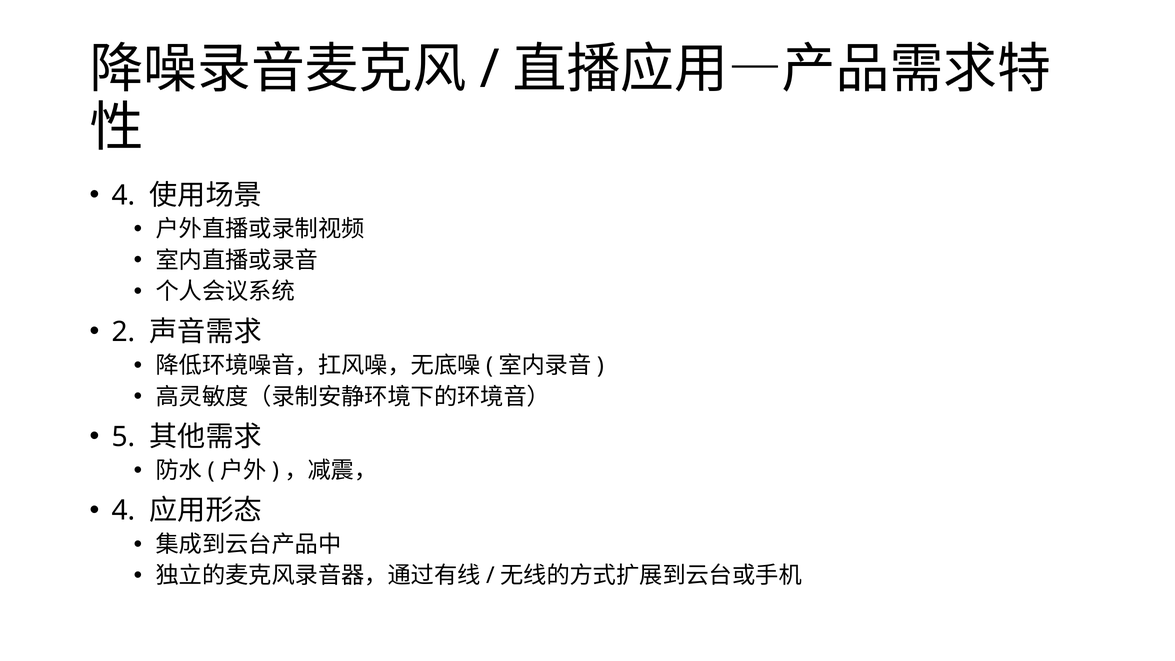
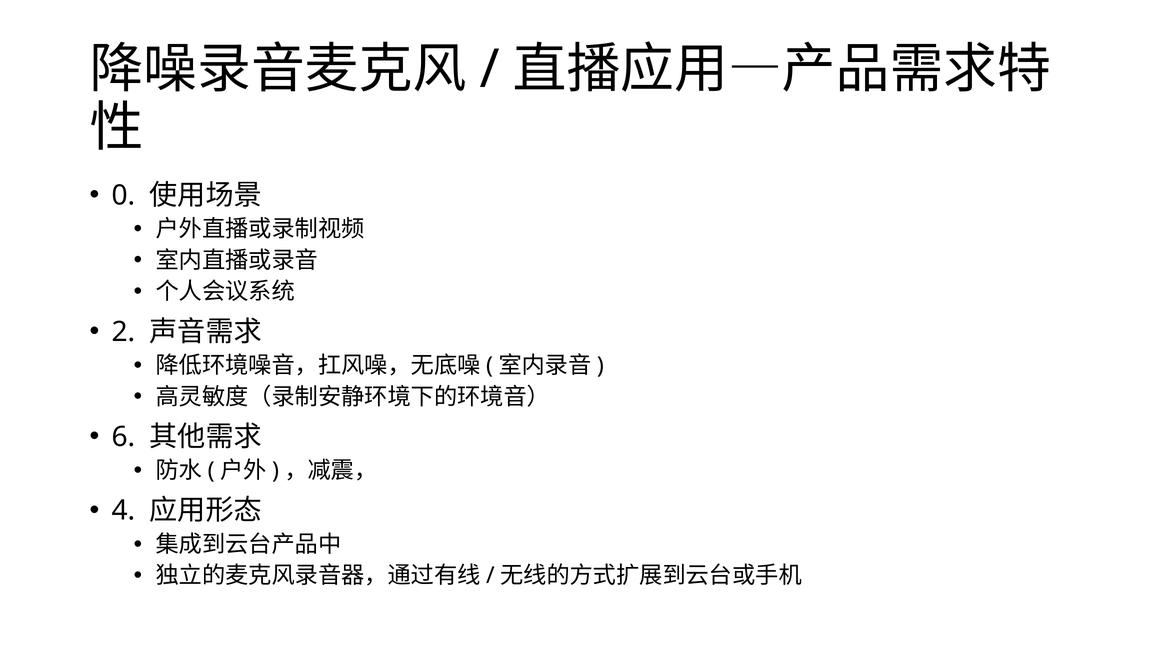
4 at (123, 195): 4 -> 0
5: 5 -> 6
